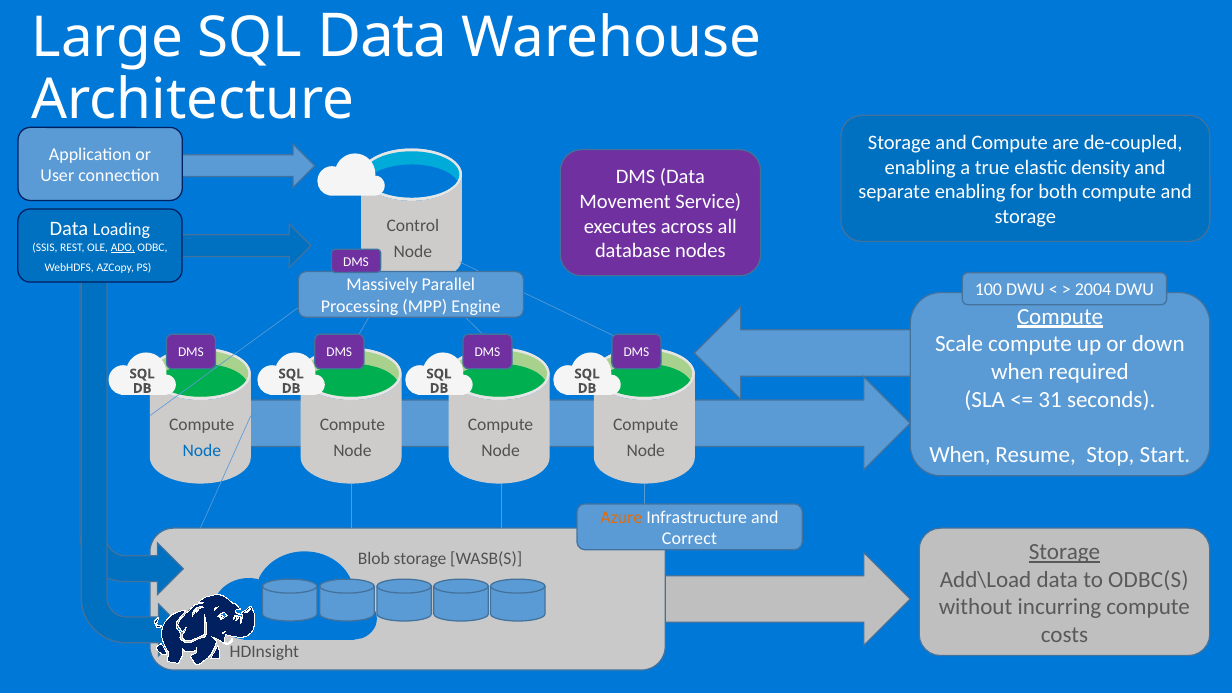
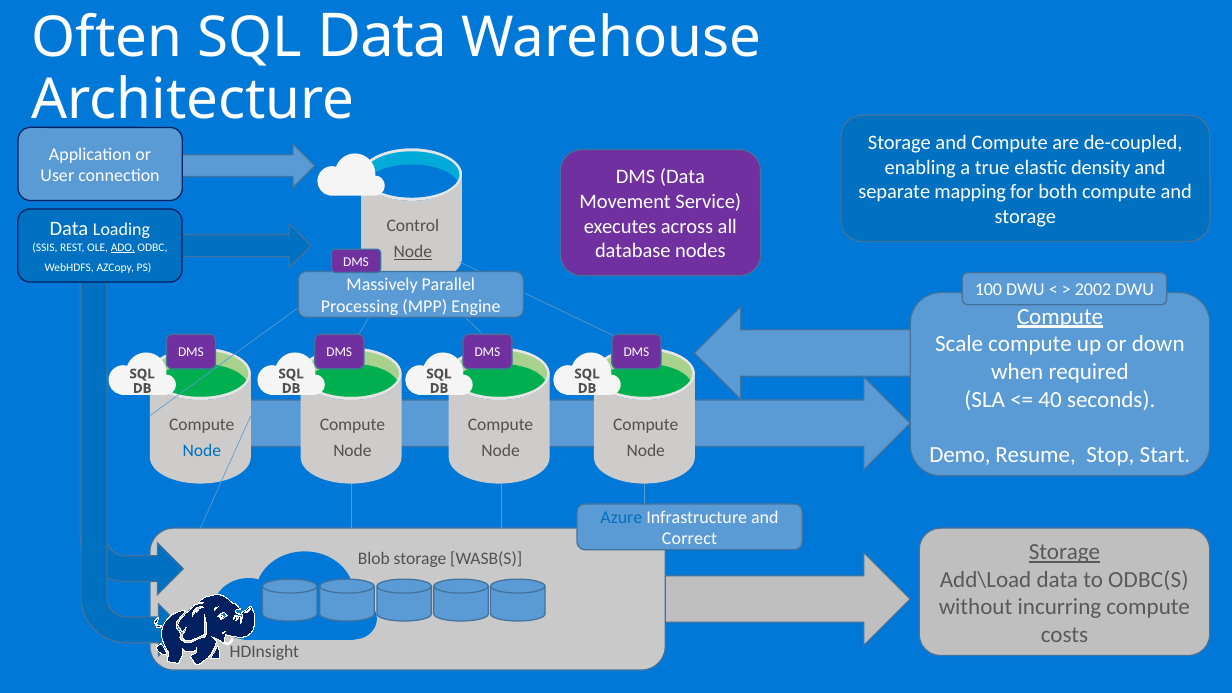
Large: Large -> Often
separate enabling: enabling -> mapping
Node at (413, 252) underline: none -> present
2004: 2004 -> 2002
31: 31 -> 40
When at (960, 455): When -> Demo
Azure colour: orange -> blue
